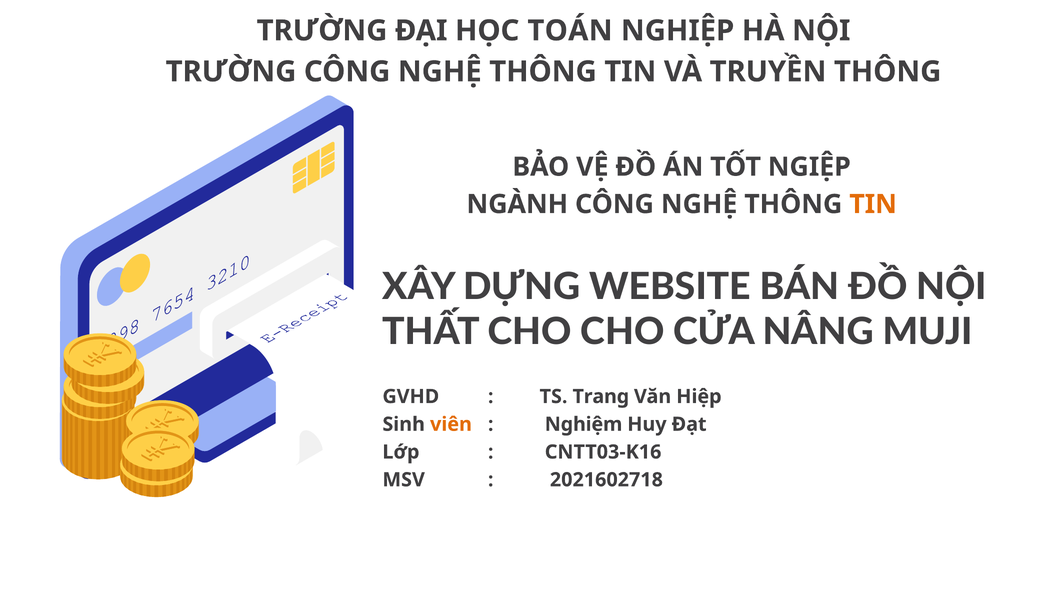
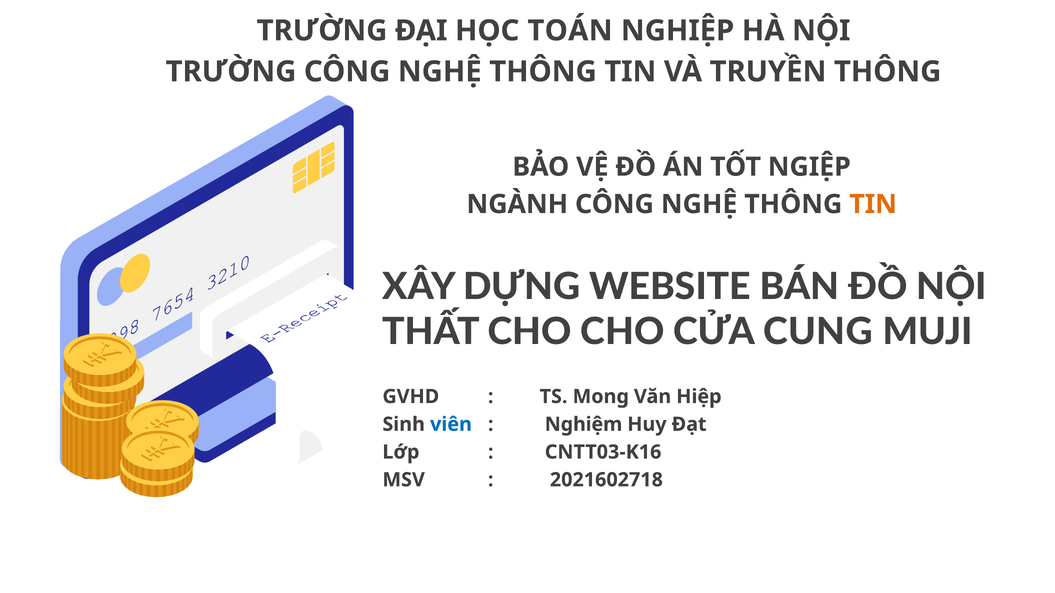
NÂNG: NÂNG -> CUNG
Trang: Trang -> Mong
viên colour: orange -> blue
